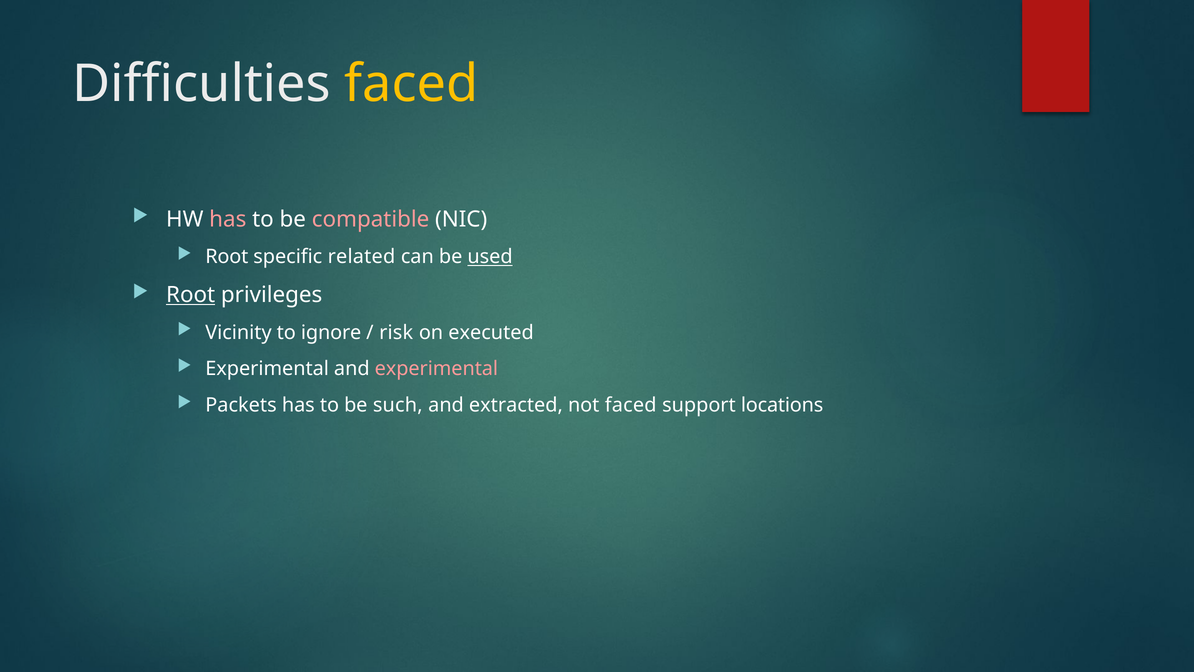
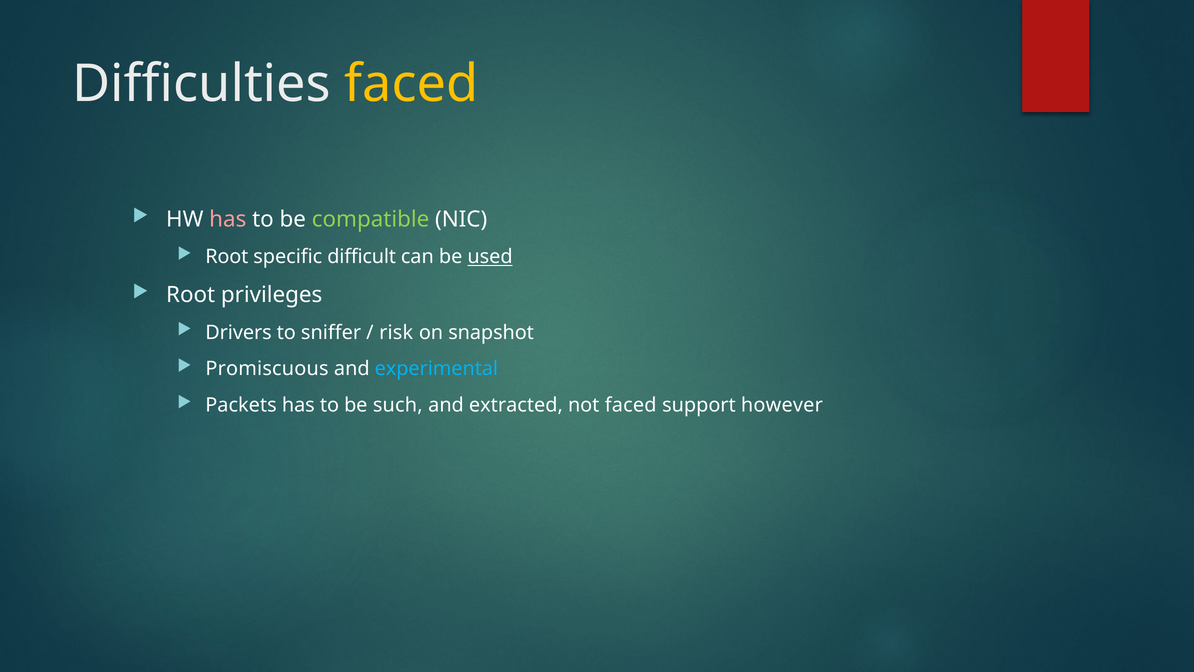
compatible colour: pink -> light green
related: related -> difficult
Root at (191, 295) underline: present -> none
Vicinity: Vicinity -> Drivers
ignore: ignore -> sniffer
executed: executed -> snapshot
Experimental at (267, 369): Experimental -> Promiscuous
experimental at (436, 369) colour: pink -> light blue
locations: locations -> however
